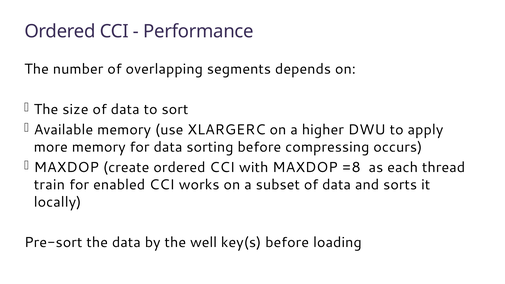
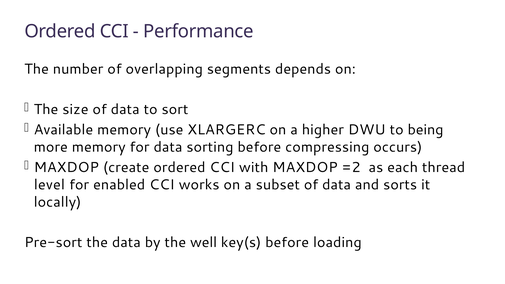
apply: apply -> being
=8: =8 -> =2
train: train -> level
